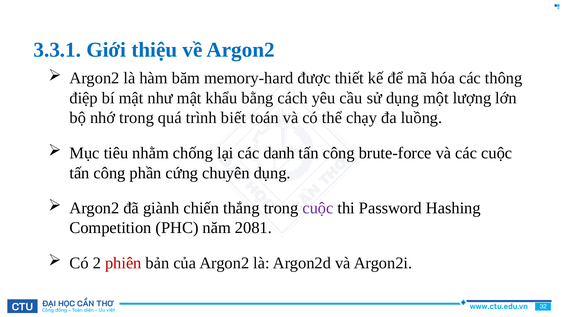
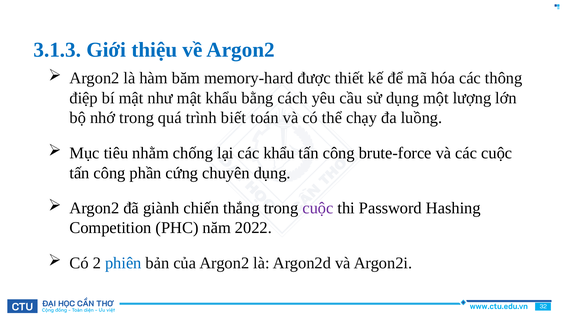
3.3.1: 3.3.1 -> 3.1.3
các danh: danh -> khẩu
2081: 2081 -> 2022
phiên colour: red -> blue
